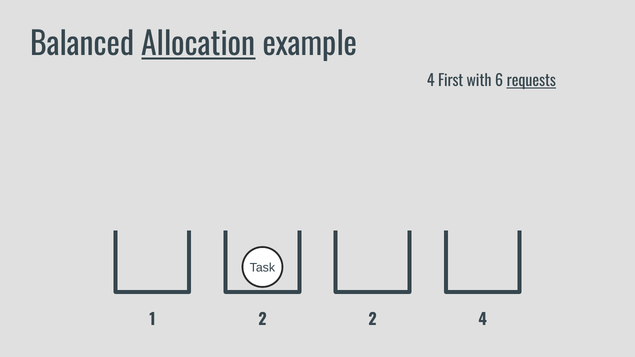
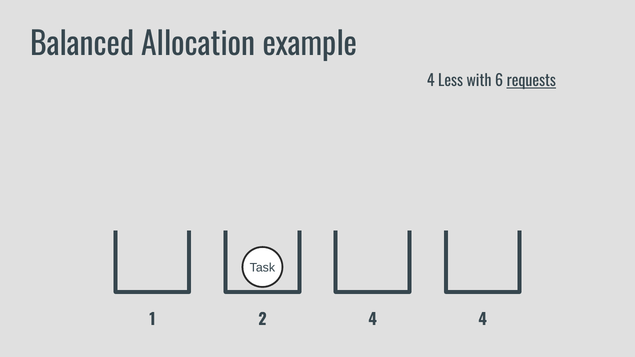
Allocation underline: present -> none
First: First -> Less
2 2: 2 -> 4
